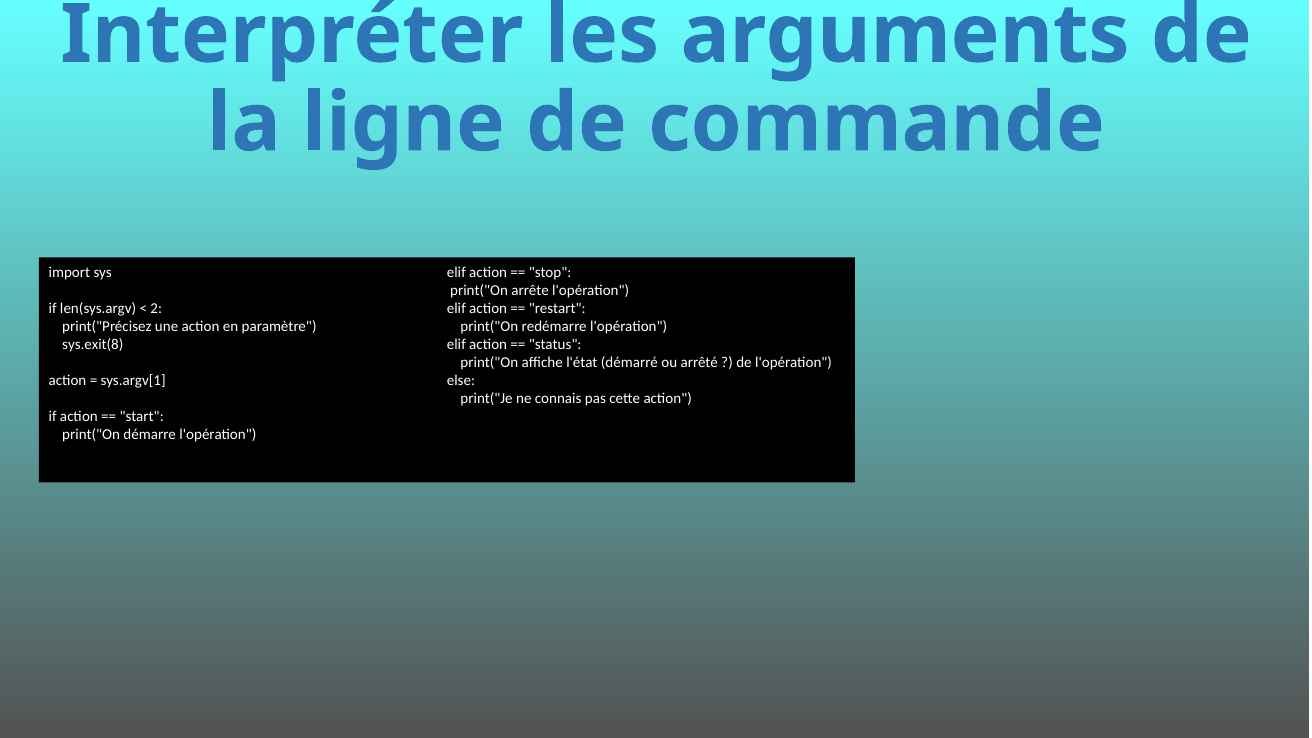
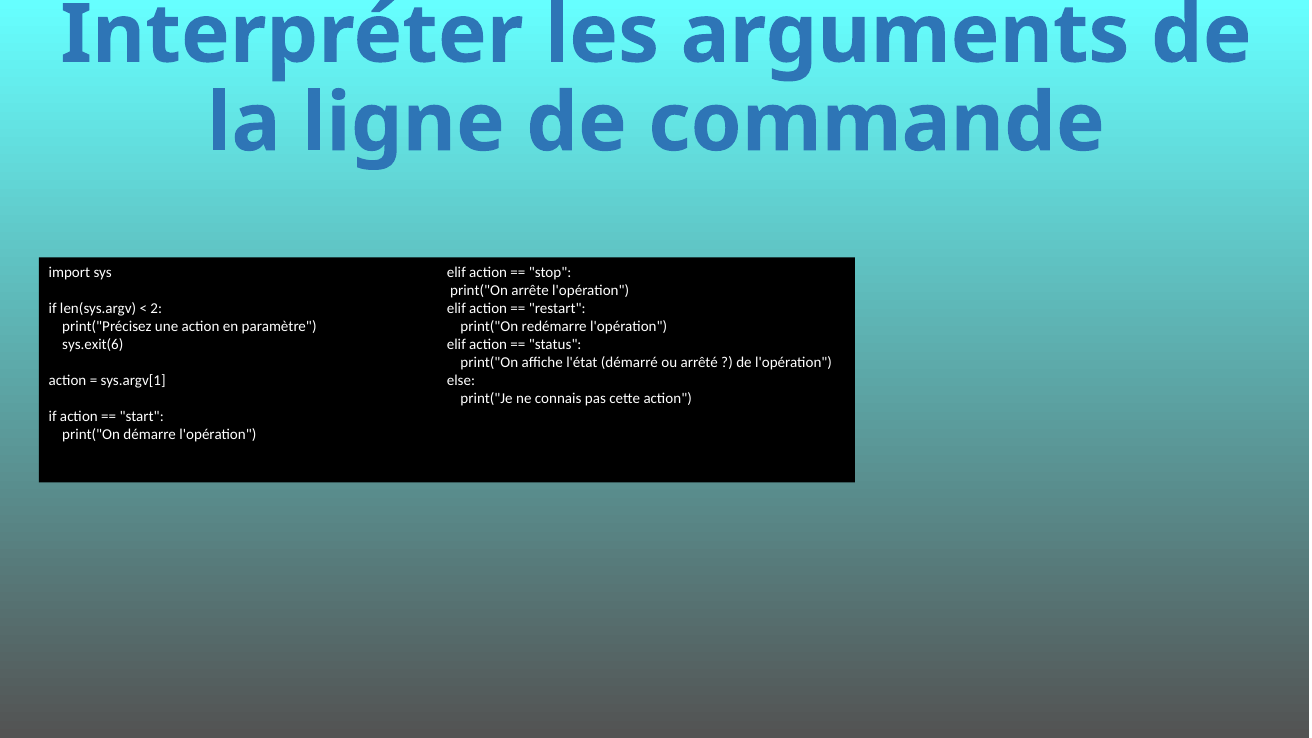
sys.exit(8: sys.exit(8 -> sys.exit(6
